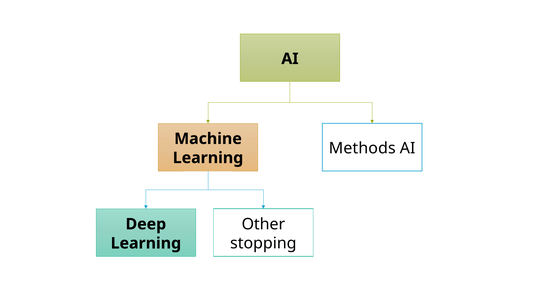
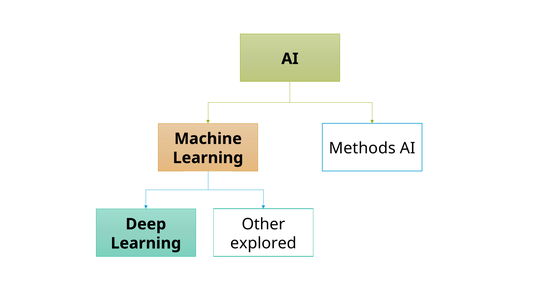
stopping: stopping -> explored
